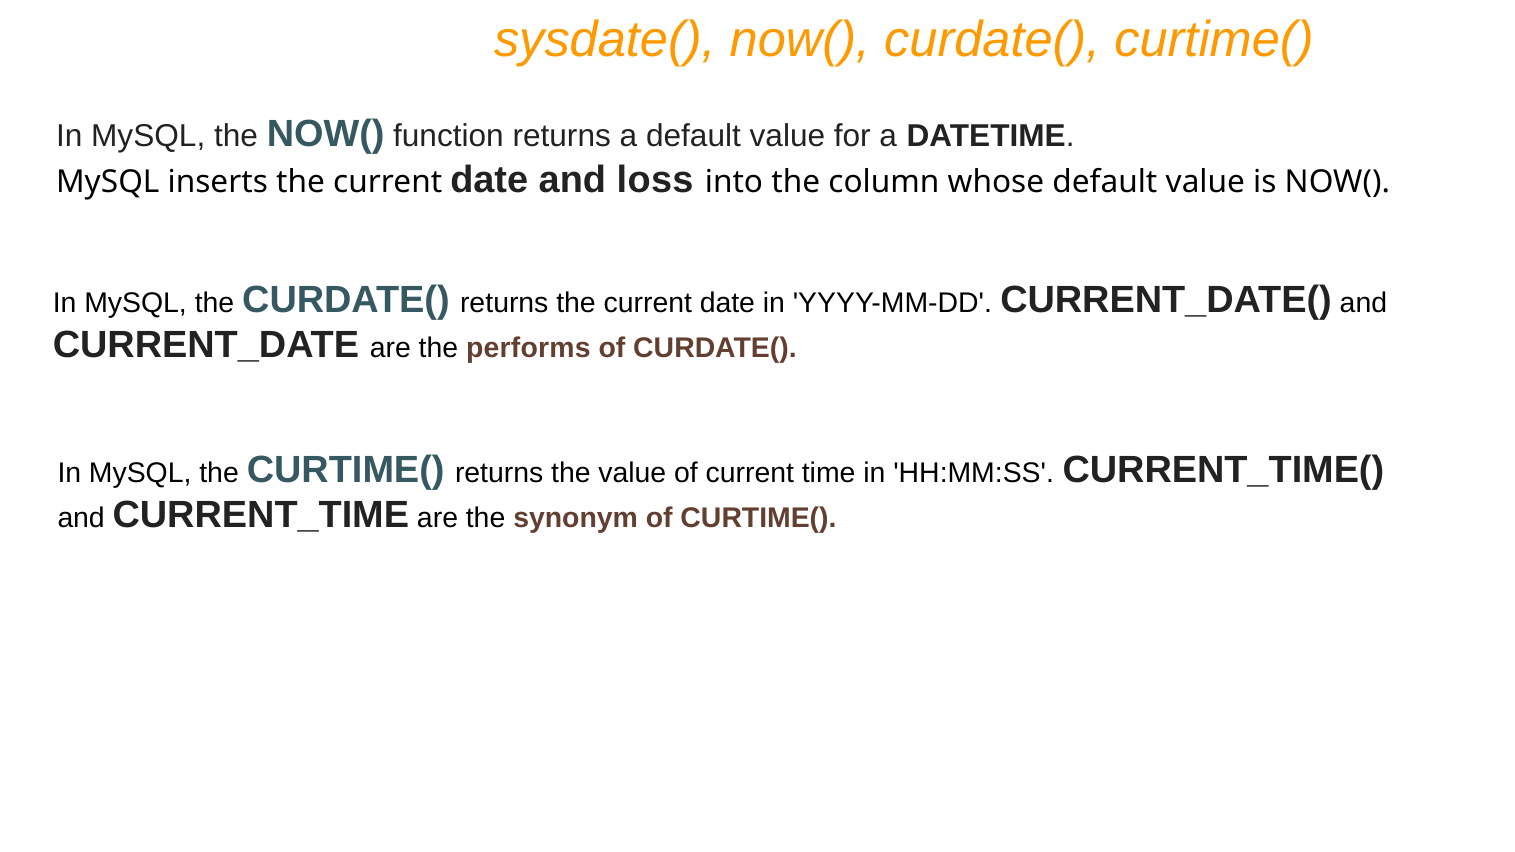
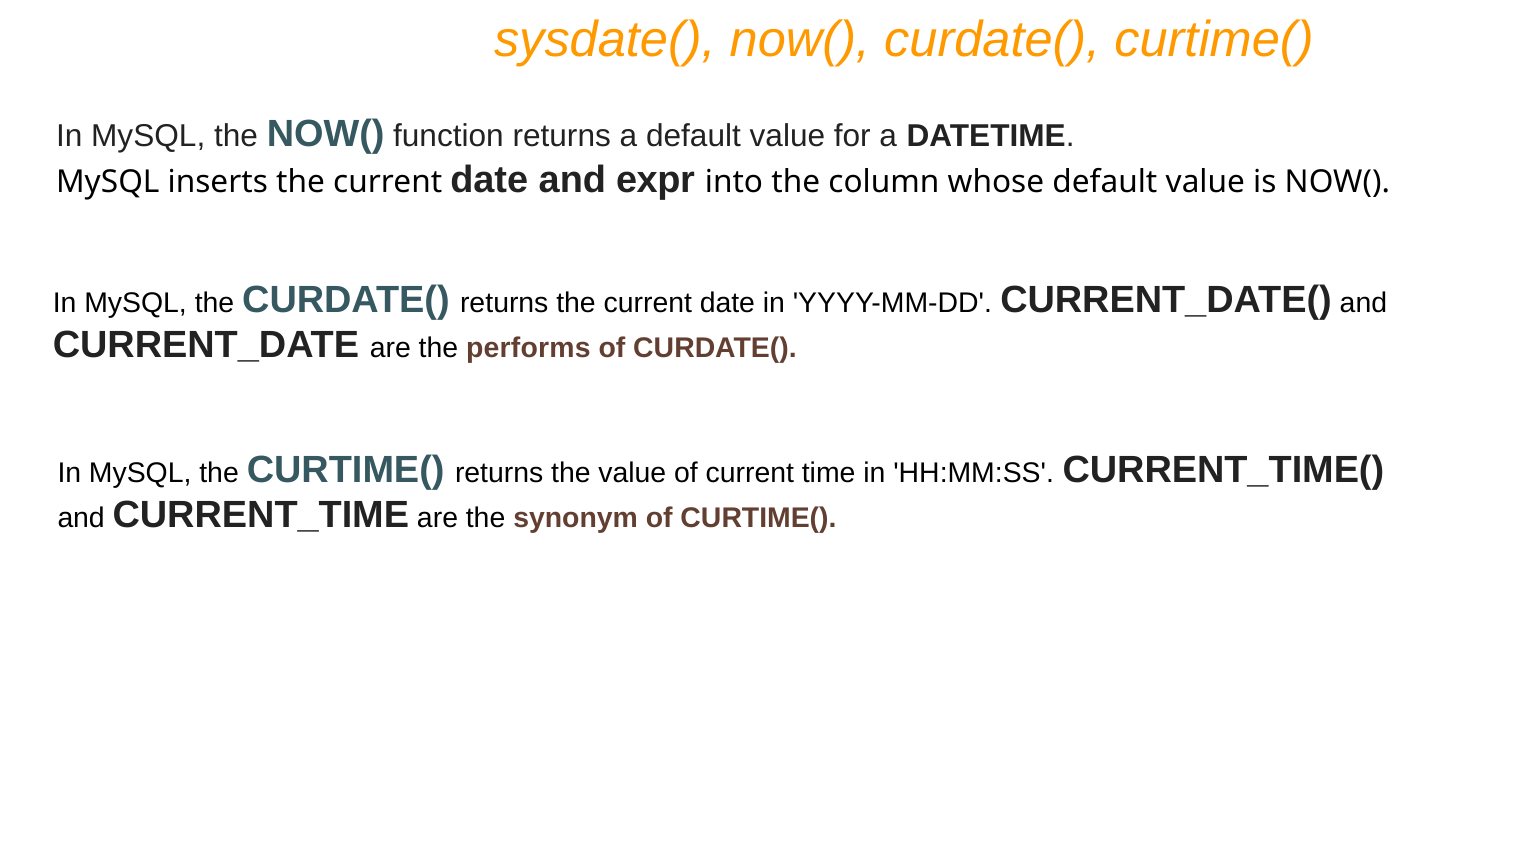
loss: loss -> expr
